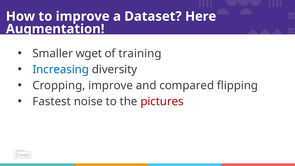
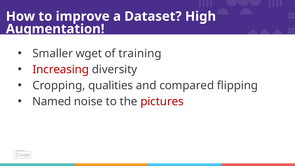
Here: Here -> High
Increasing colour: blue -> red
Cropping improve: improve -> qualities
Fastest: Fastest -> Named
